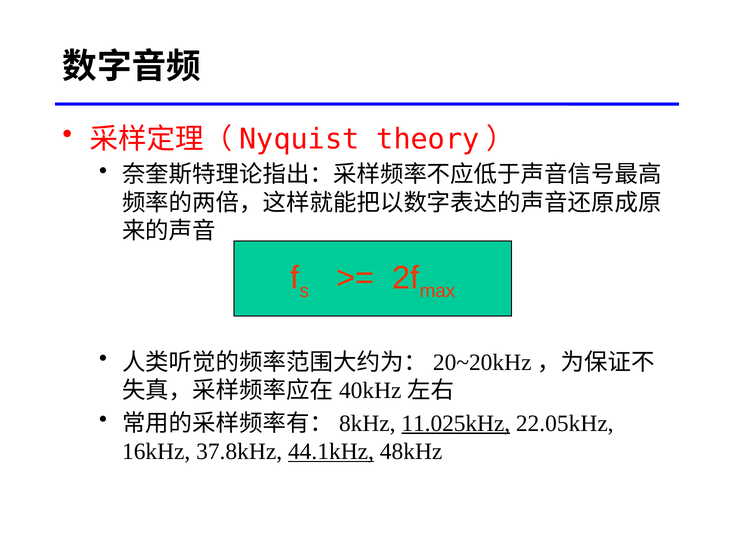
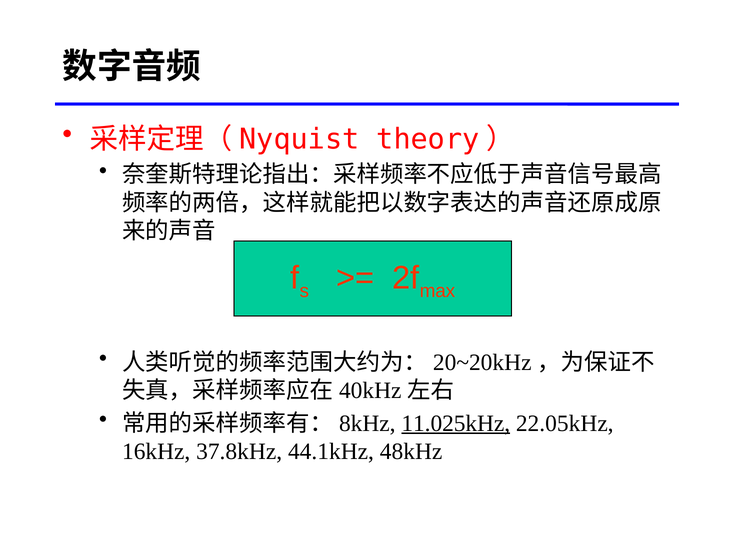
44.1kHz underline: present -> none
